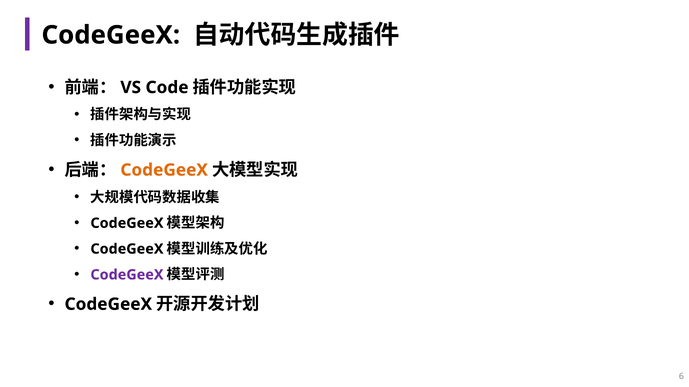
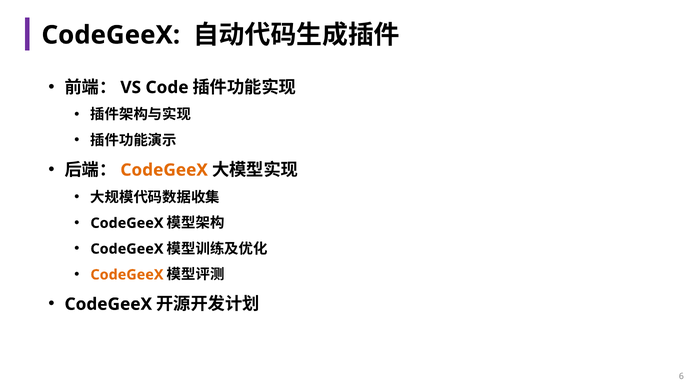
CodeGeeX at (127, 275) colour: purple -> orange
